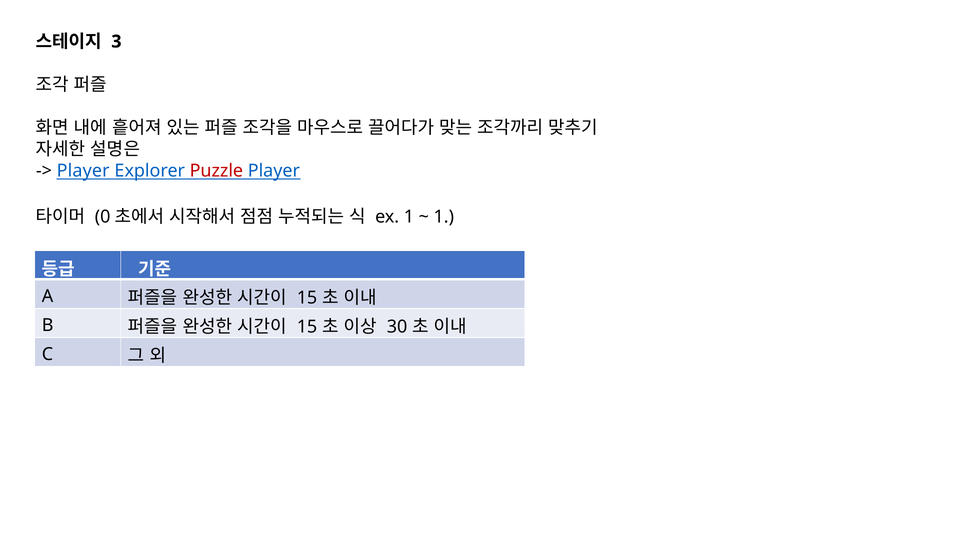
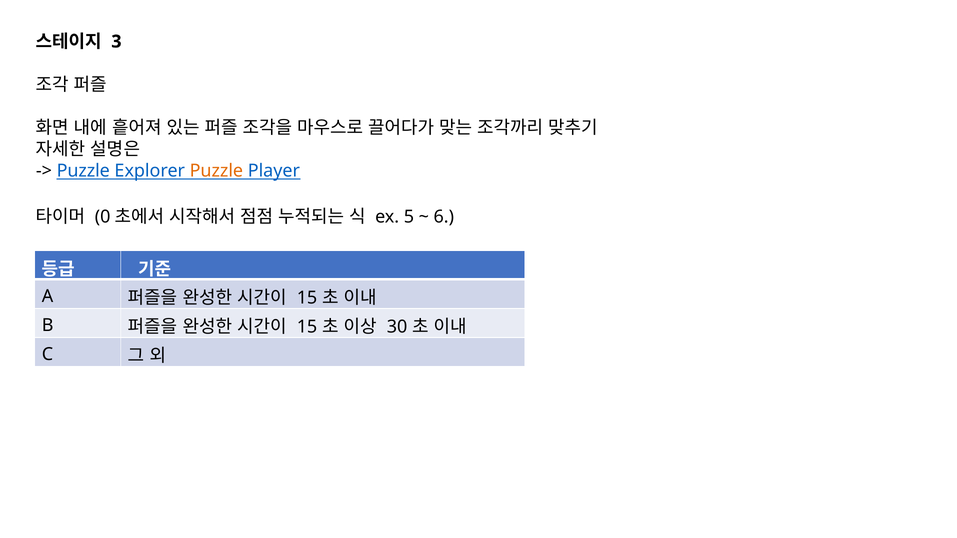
Player at (83, 171): Player -> Puzzle
Puzzle at (216, 171) colour: red -> orange
ex 1: 1 -> 5
1 at (444, 217): 1 -> 6
